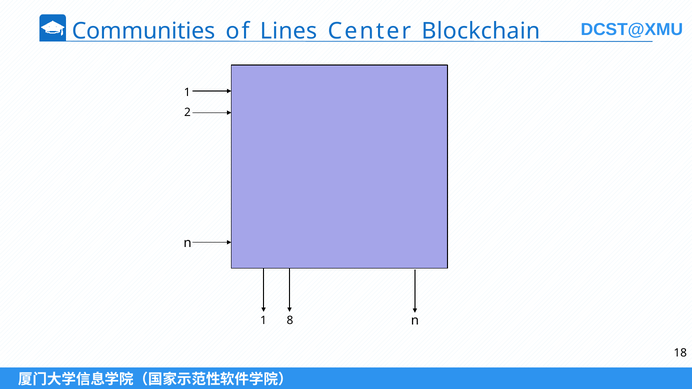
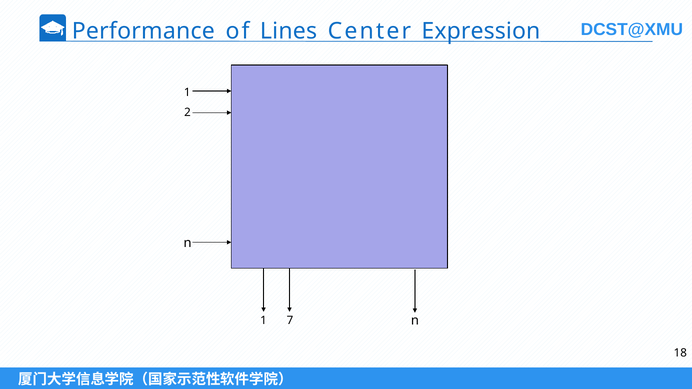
Communities: Communities -> Performance
Blockchain: Blockchain -> Expression
8: 8 -> 7
